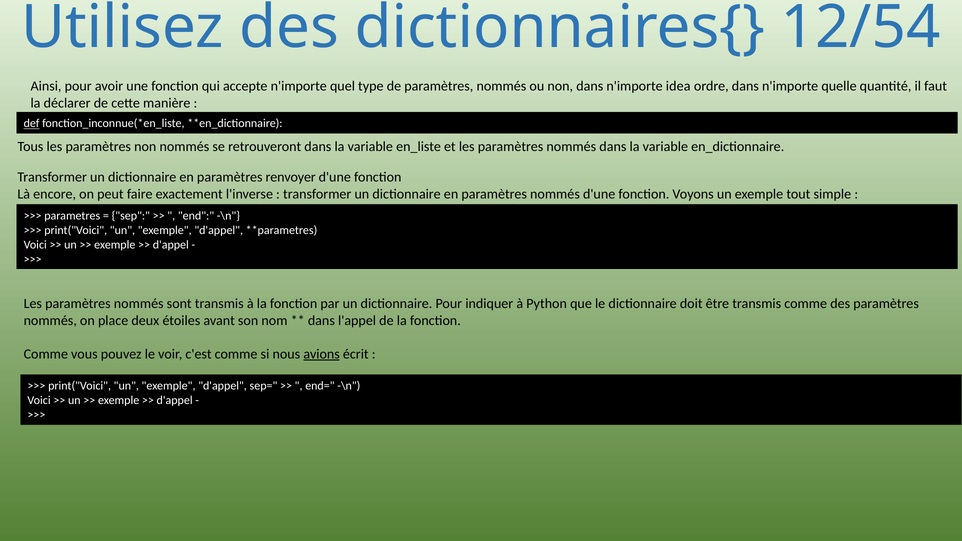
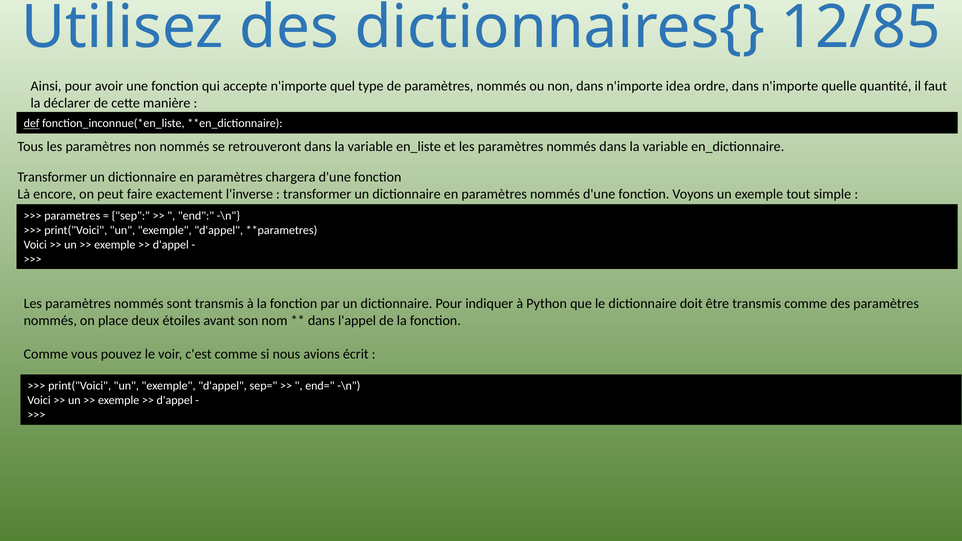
12/54: 12/54 -> 12/85
renvoyer: renvoyer -> chargera
avions underline: present -> none
